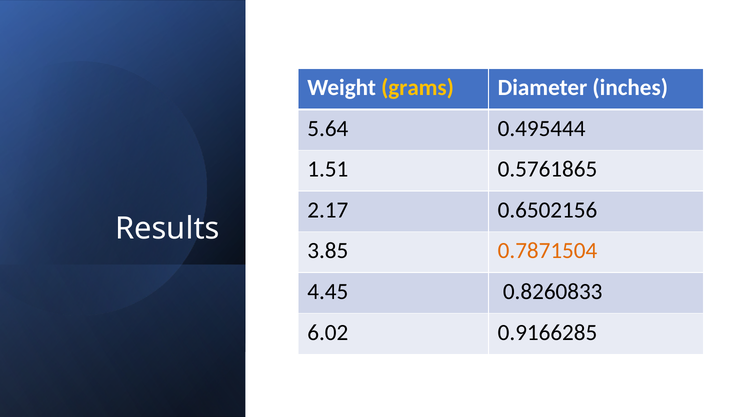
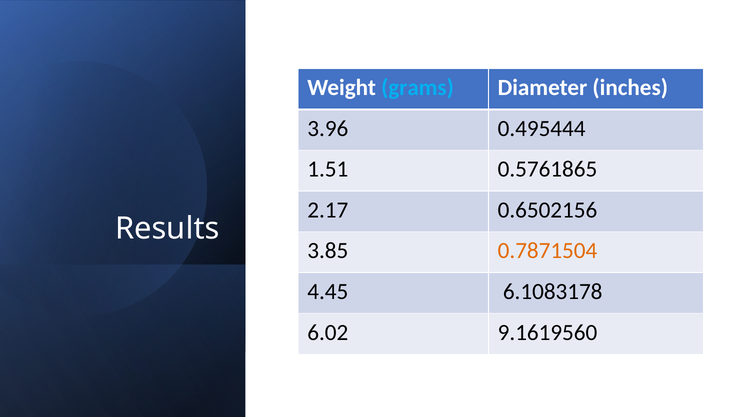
grams colour: yellow -> light blue
5.64: 5.64 -> 3.96
0.8260833: 0.8260833 -> 6.1083178
0.9166285: 0.9166285 -> 9.1619560
